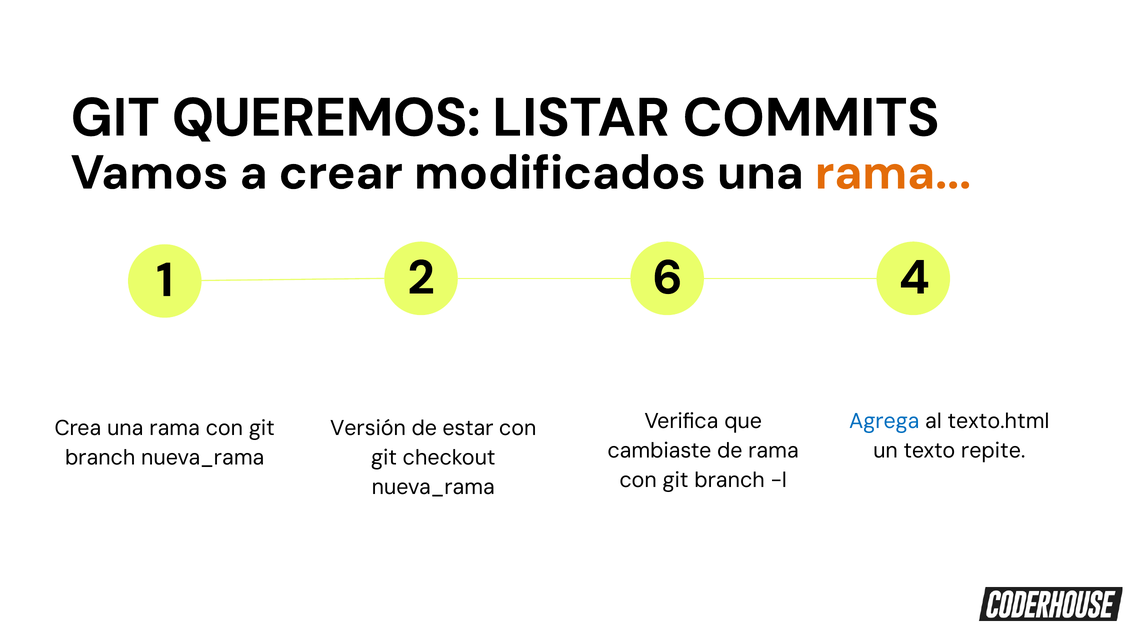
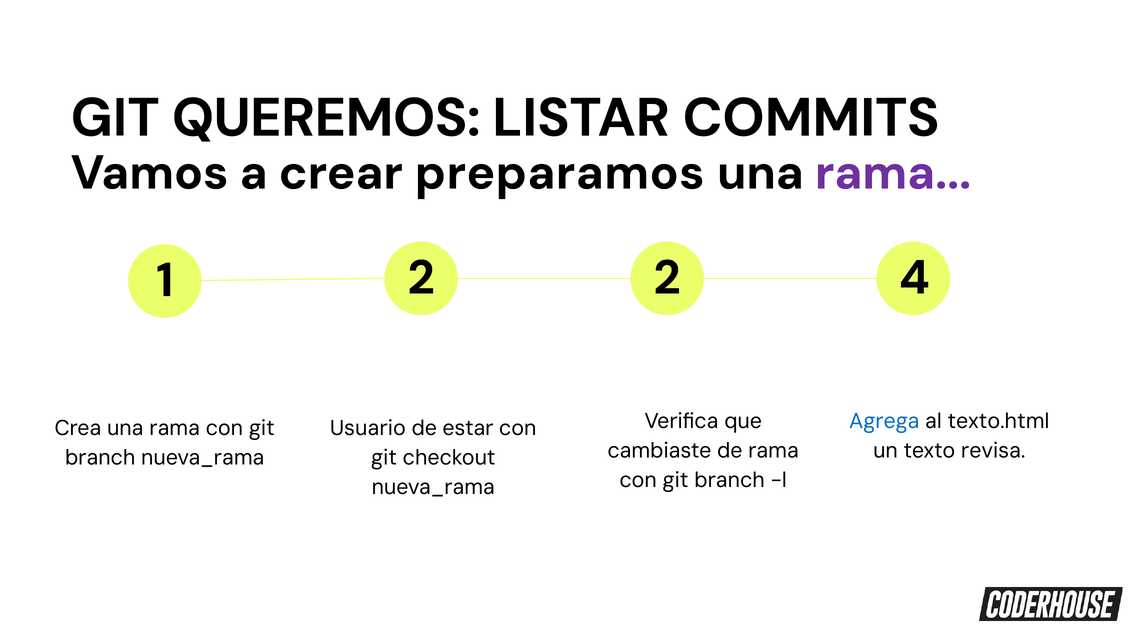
modificados: modificados -> preparamos
rama at (893, 173) colour: orange -> purple
2 6: 6 -> 2
Versión: Versión -> Usuario
repite: repite -> revisa
